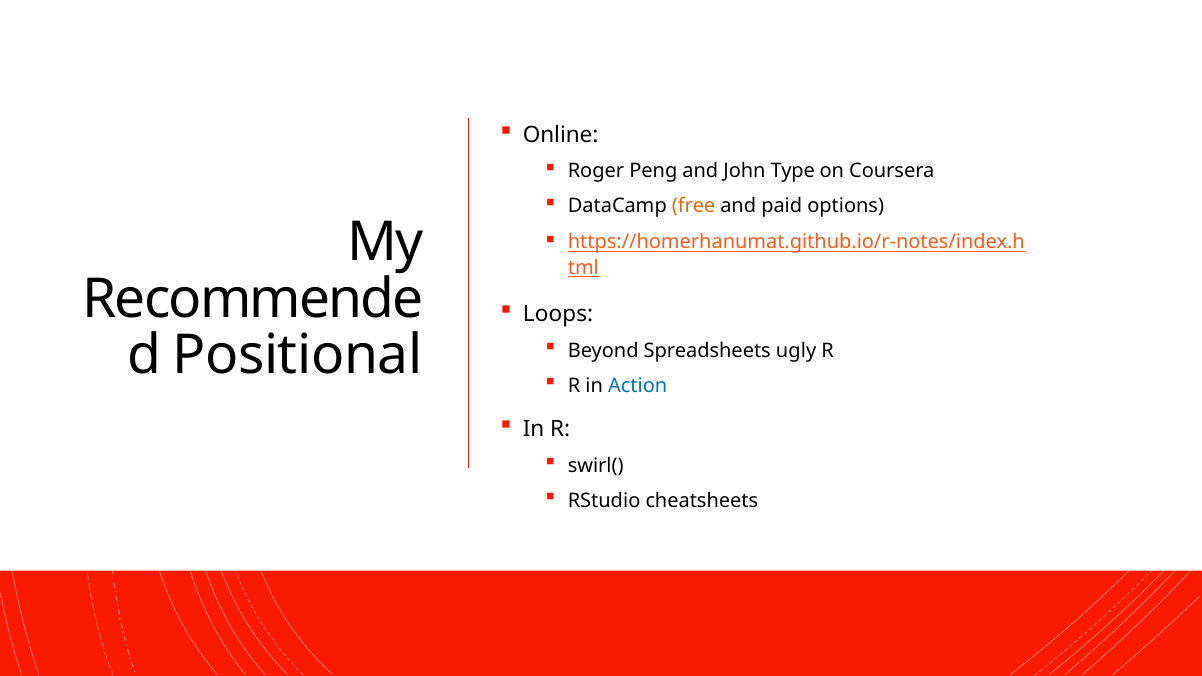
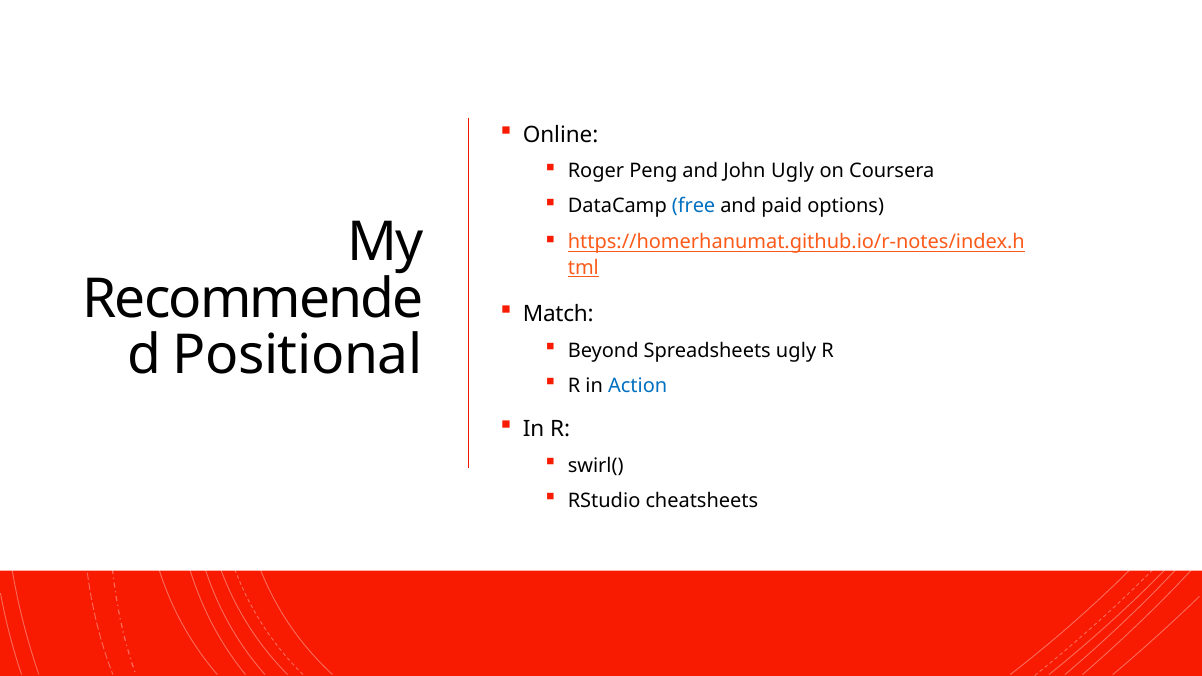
John Type: Type -> Ugly
free colour: orange -> blue
Loops: Loops -> Match
